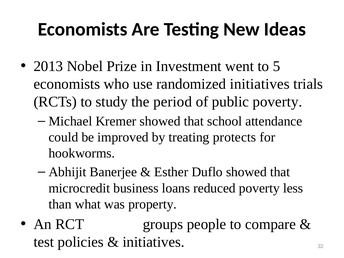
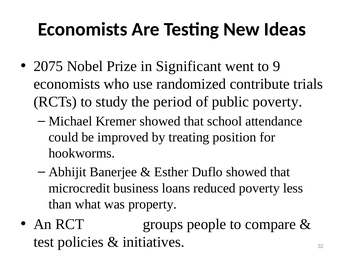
2013: 2013 -> 2075
Investment: Investment -> Significant
5: 5 -> 9
randomized initiatives: initiatives -> contribute
protects: protects -> position
